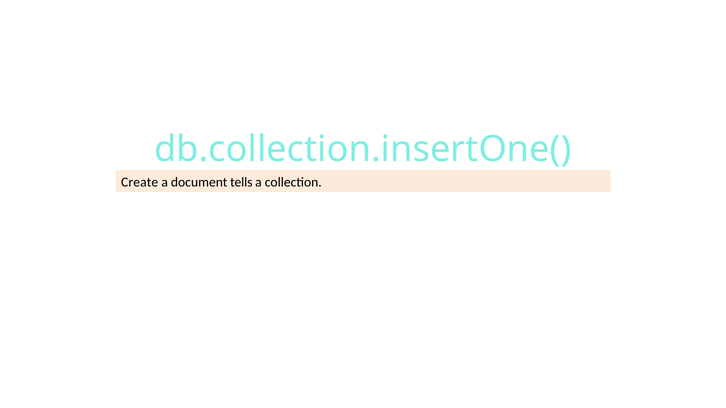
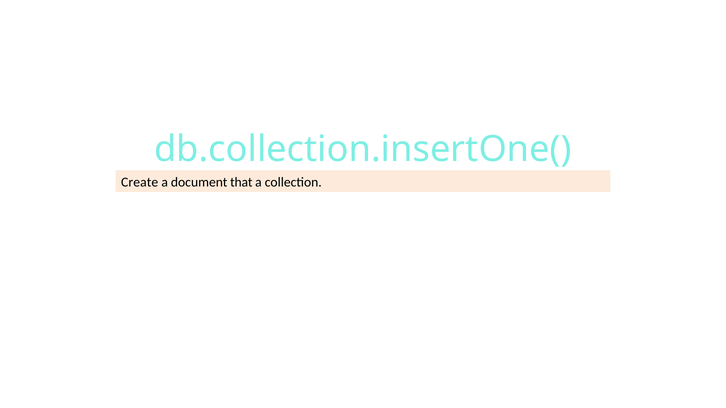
tells: tells -> that
